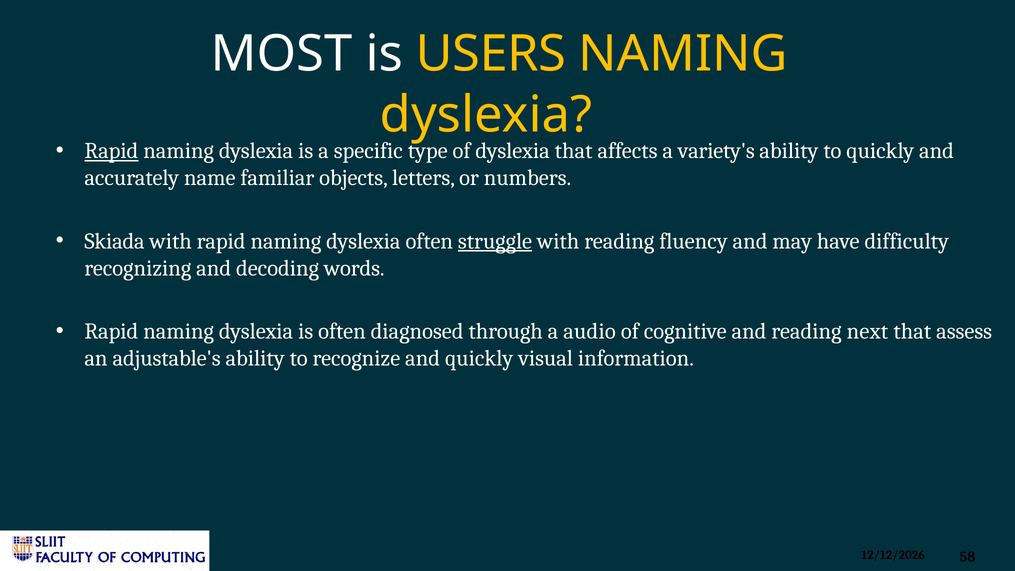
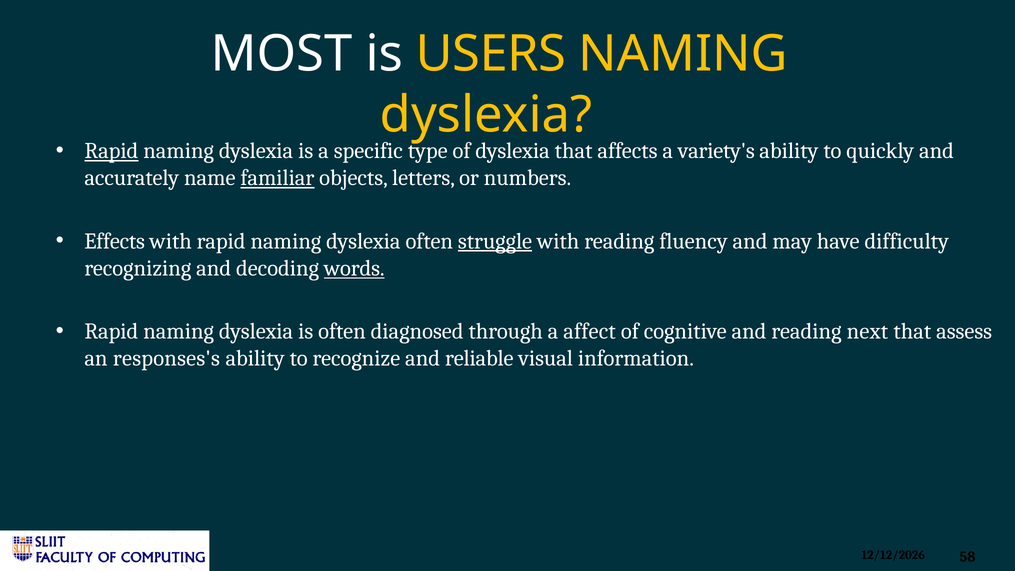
familiar underline: none -> present
Skiada: Skiada -> Effects
words underline: none -> present
audio: audio -> affect
adjustable's: adjustable's -> responses's
and quickly: quickly -> reliable
